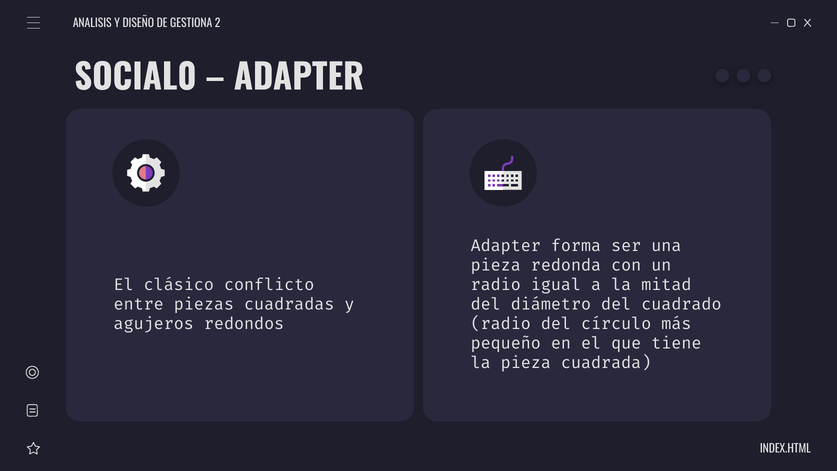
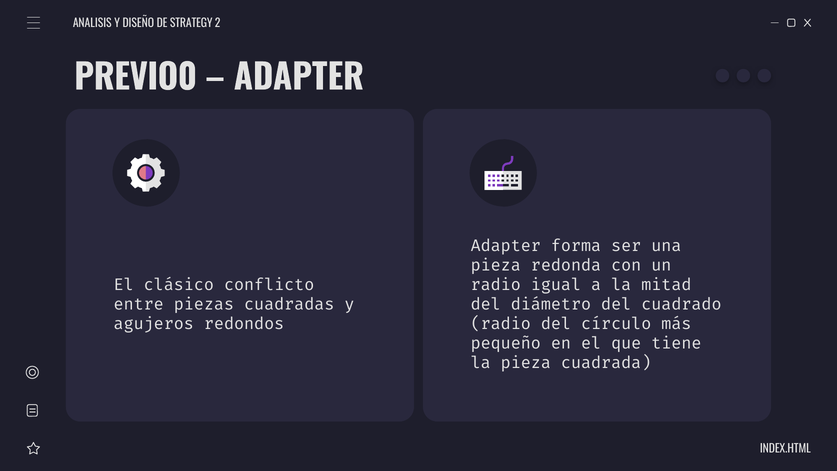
GESTIONA: GESTIONA -> STRATEGY
SOCIAL0: SOCIAL0 -> PREVIO0
